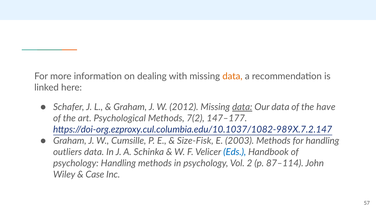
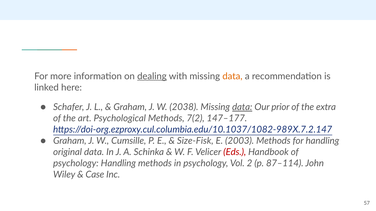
dealing underline: none -> present
2012: 2012 -> 2038
Our data: data -> prior
have: have -> extra
outliers: outliers -> original
Eds colour: blue -> red
